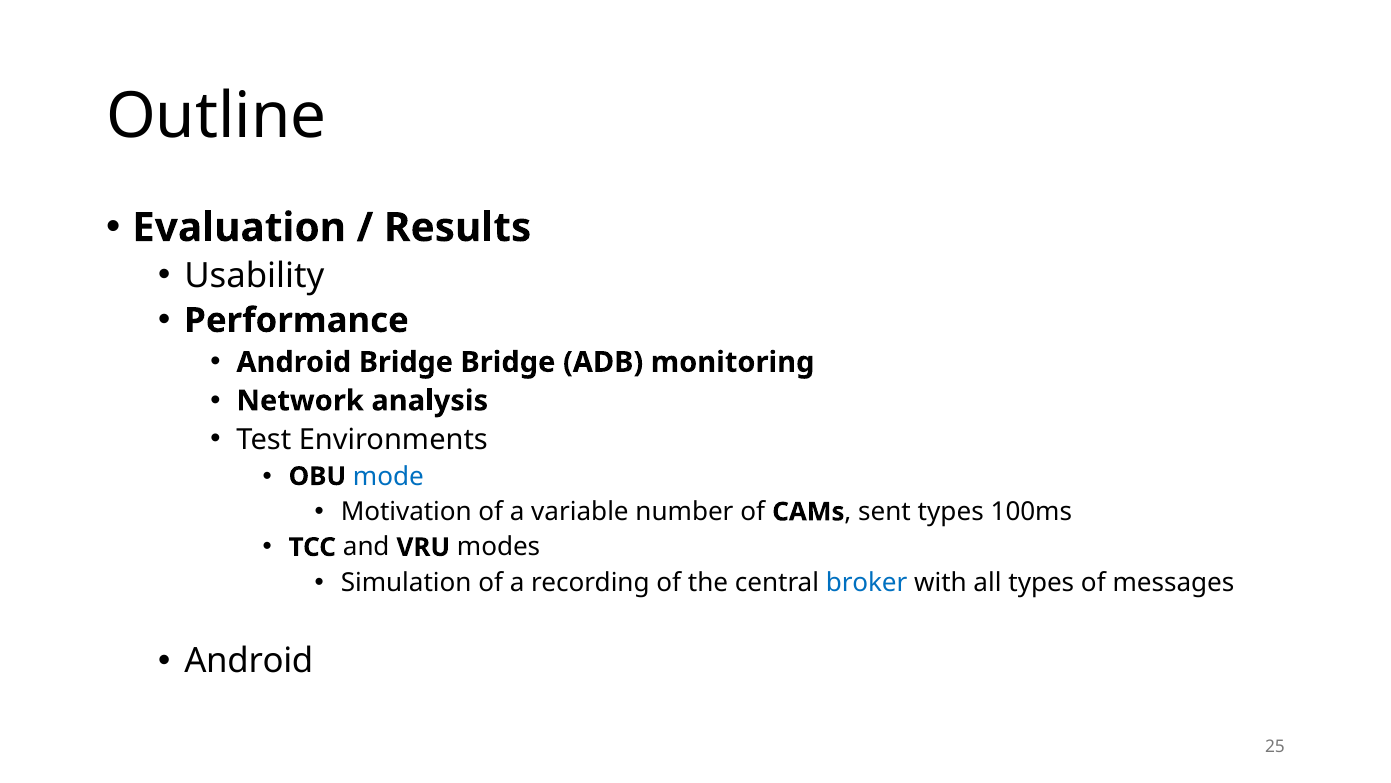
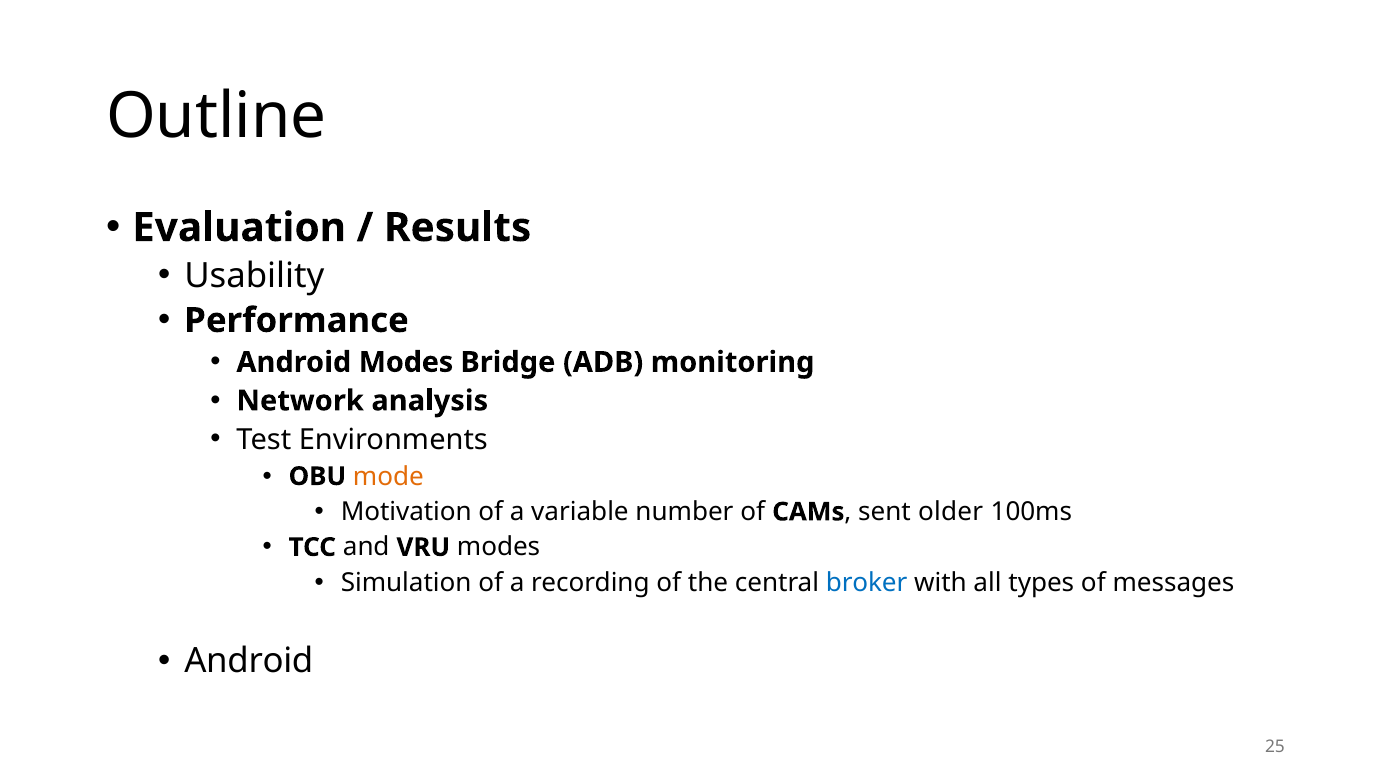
Android Bridge: Bridge -> Modes
mode colour: blue -> orange
sent types: types -> older
